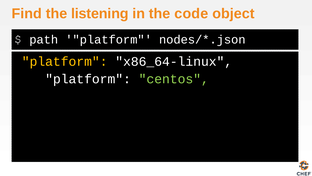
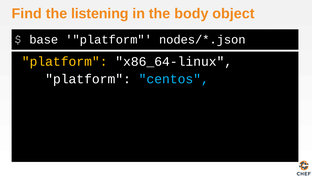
code: code -> body
path: path -> base
centos colour: light green -> light blue
